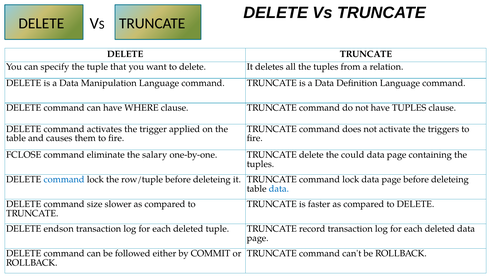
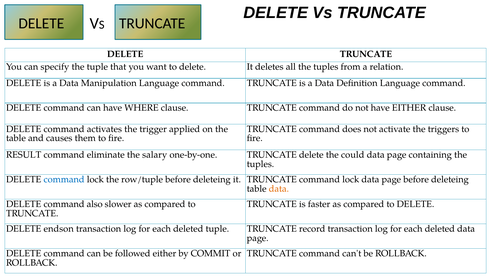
have TUPLES: TUPLES -> EITHER
FCLOSE: FCLOSE -> RESULT
data at (279, 189) colour: blue -> orange
size: size -> also
